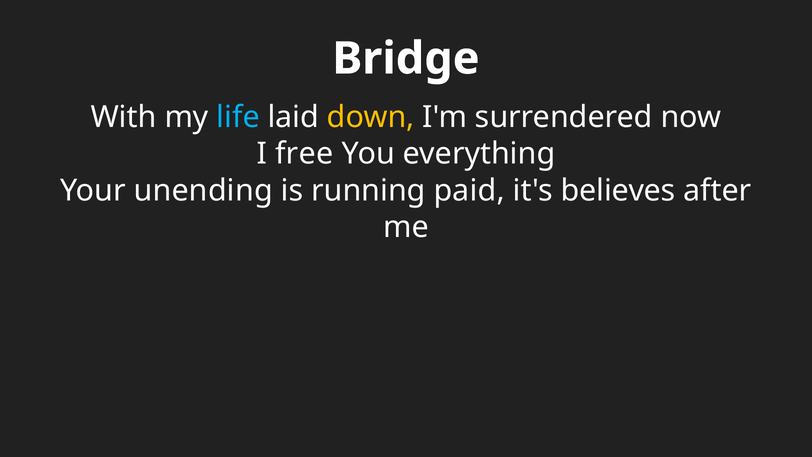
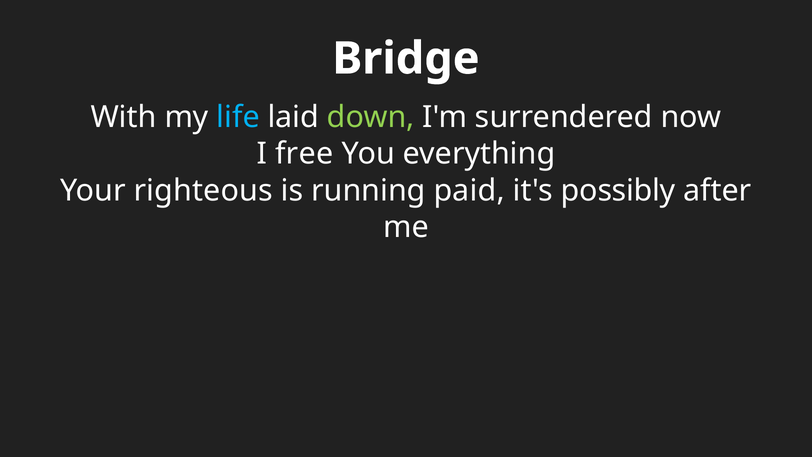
down colour: yellow -> light green
unending: unending -> righteous
believes: believes -> possibly
